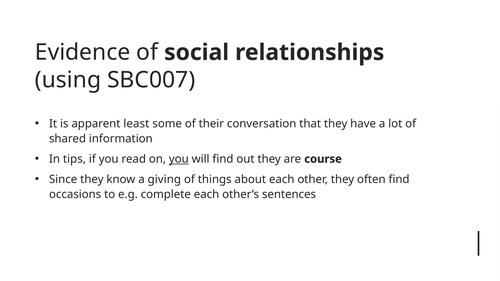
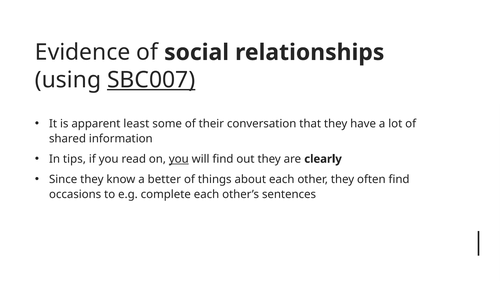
SBC007 underline: none -> present
course: course -> clearly
giving: giving -> better
